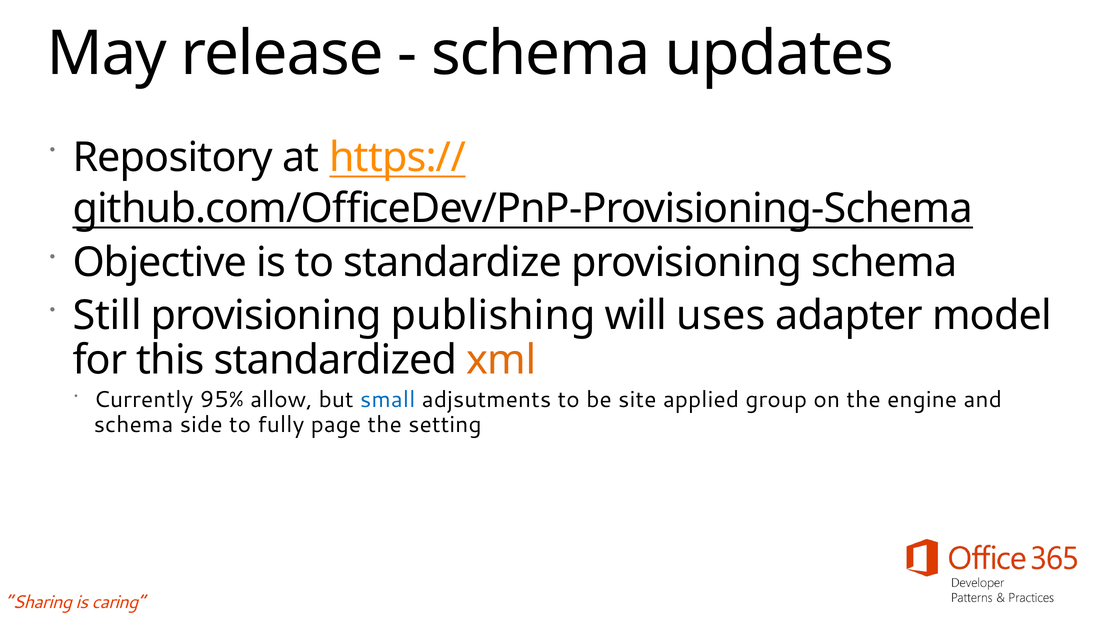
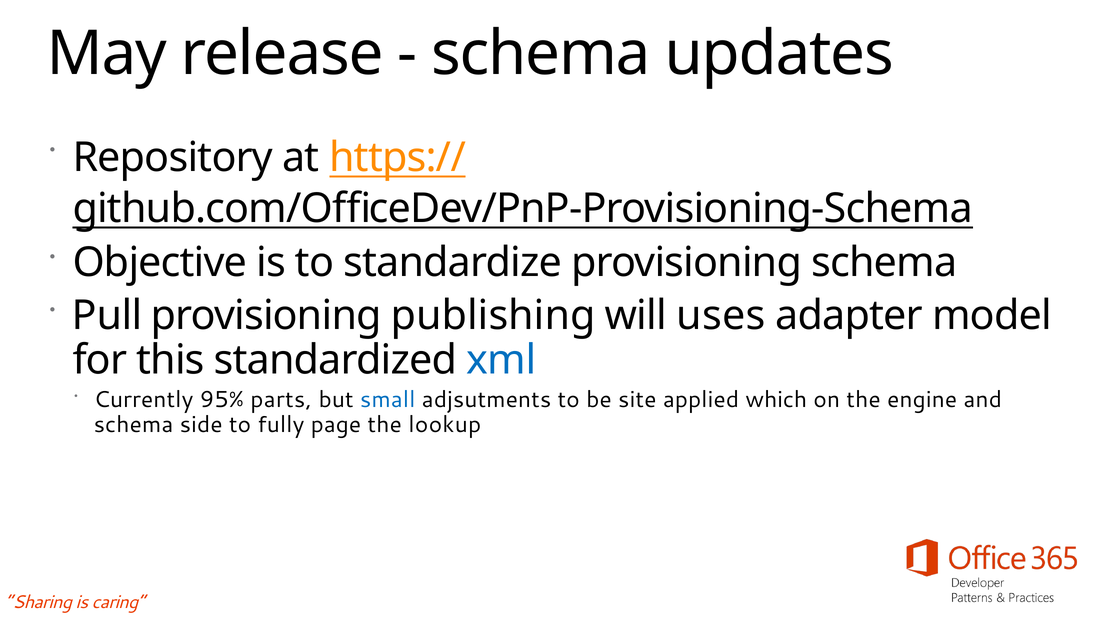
Still: Still -> Pull
xml colour: orange -> blue
allow: allow -> parts
group: group -> which
setting: setting -> lookup
